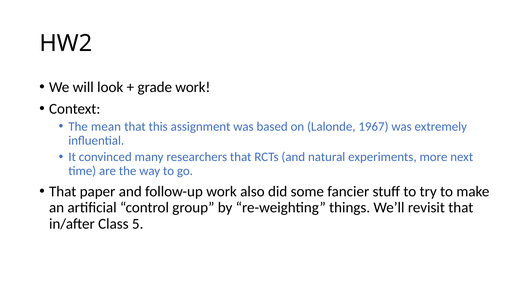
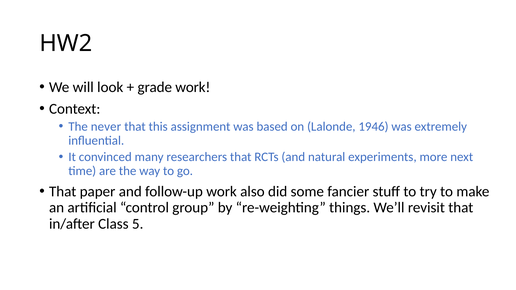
mean: mean -> never
1967: 1967 -> 1946
